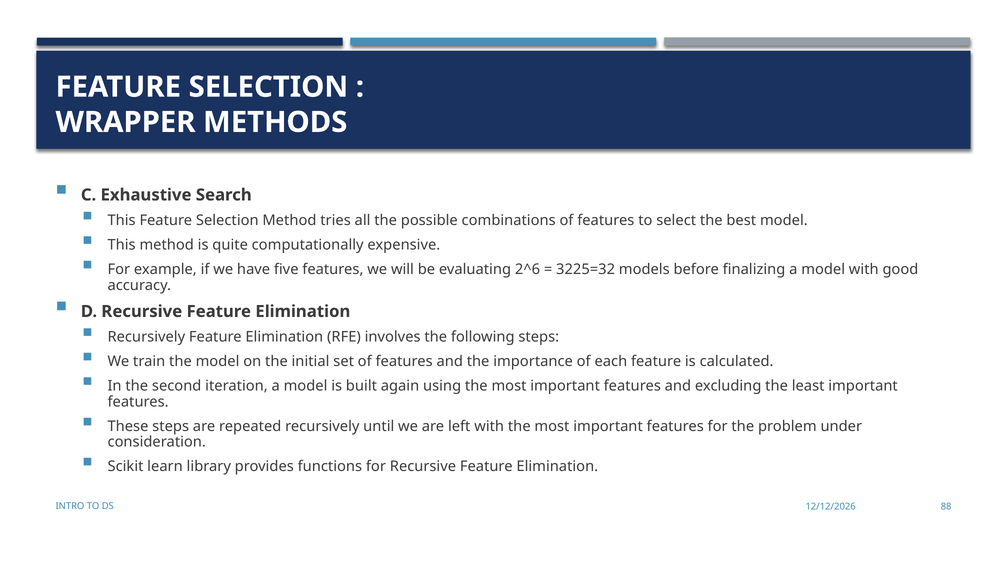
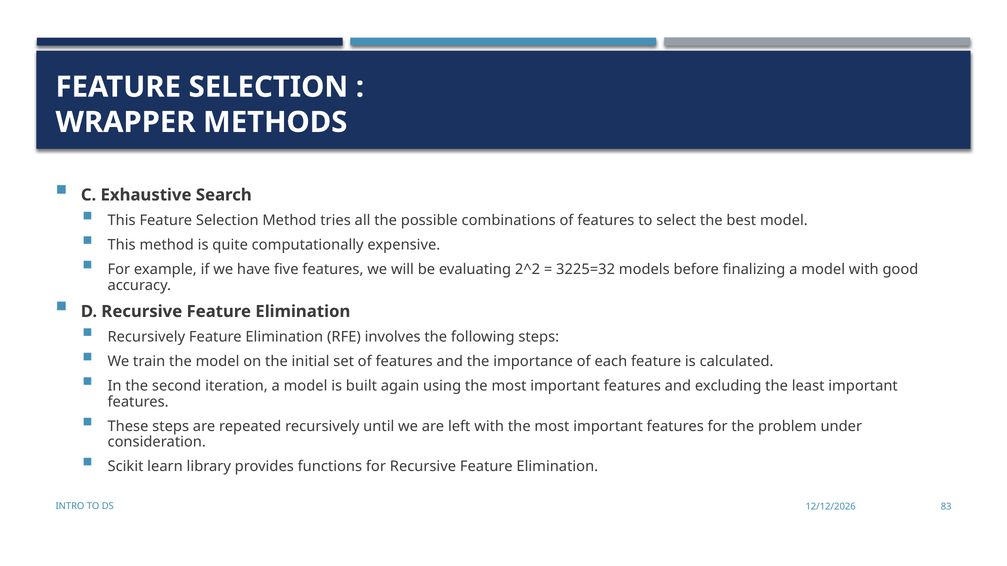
2^6: 2^6 -> 2^2
88: 88 -> 83
